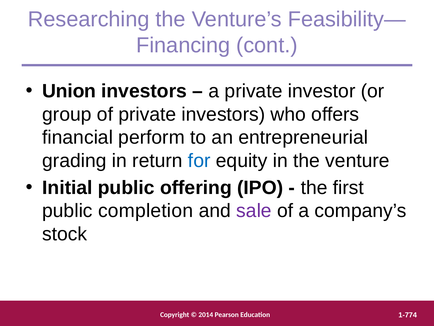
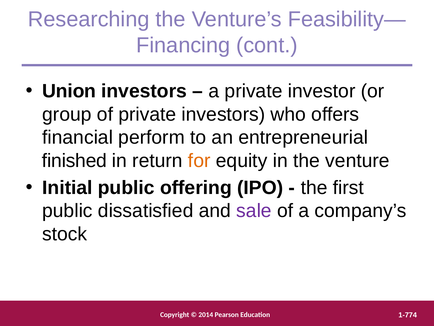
grading: grading -> finished
for colour: blue -> orange
completion: completion -> dissatisfied
